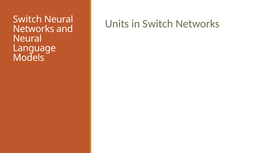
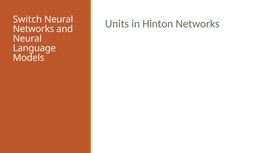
in Switch: Switch -> Hinton
